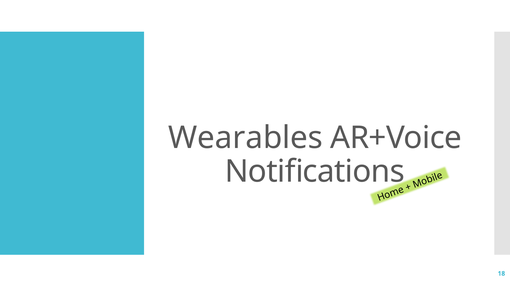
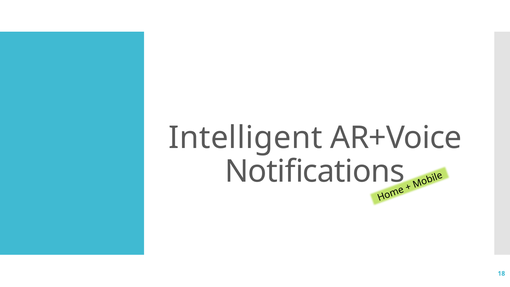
Wearables: Wearables -> Intelligent
